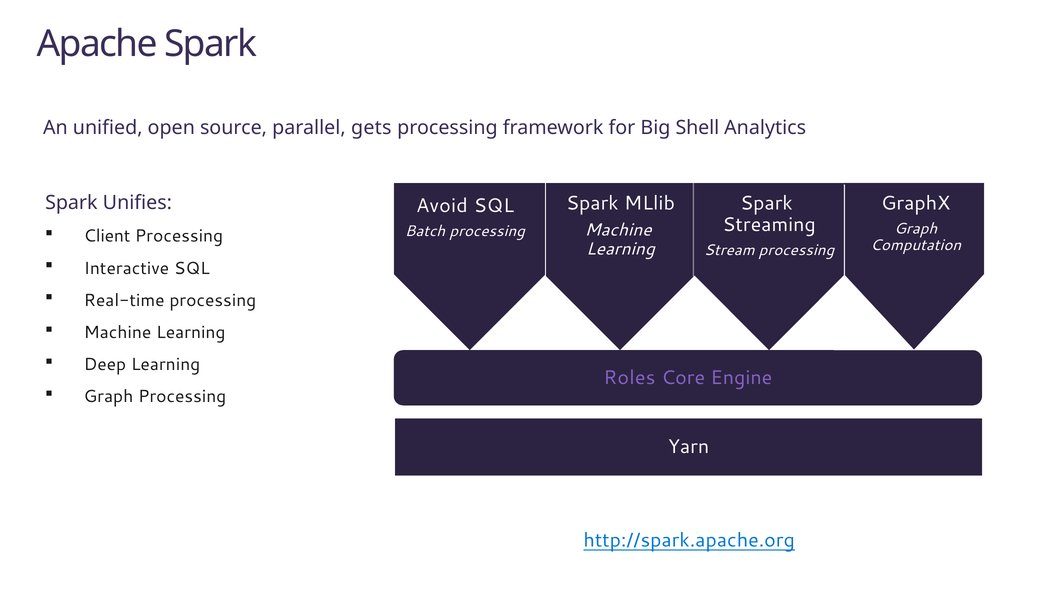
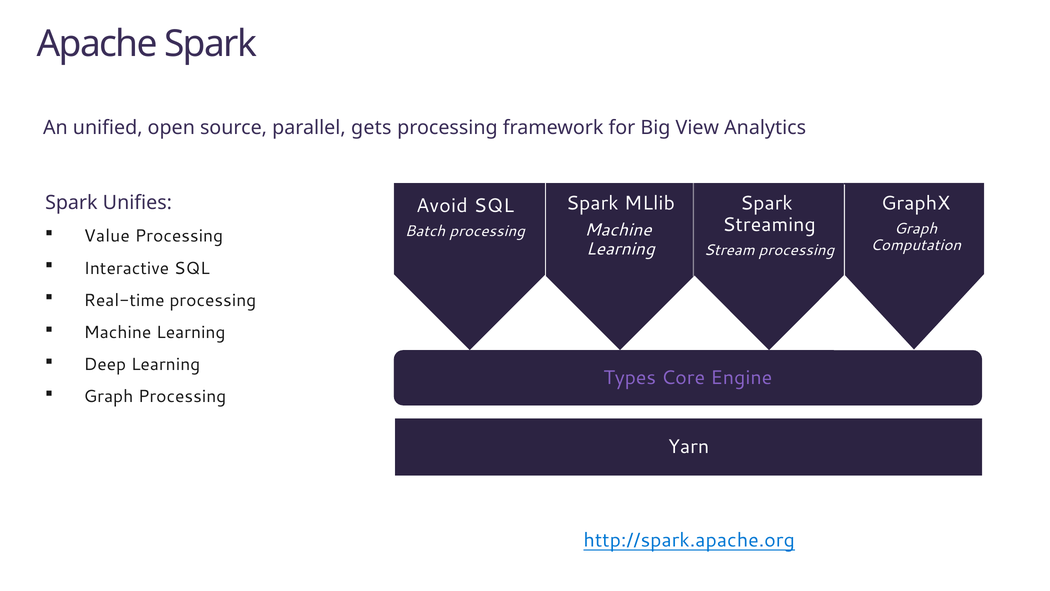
Shell: Shell -> View
Client: Client -> Value
Roles: Roles -> Types
